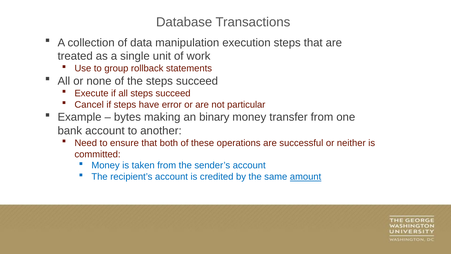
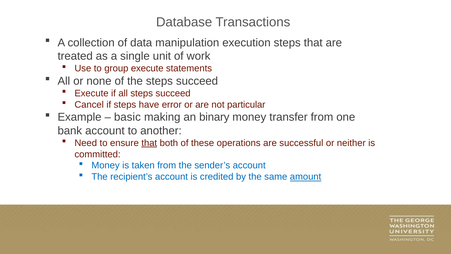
group rollback: rollback -> execute
bytes: bytes -> basic
that at (149, 143) underline: none -> present
